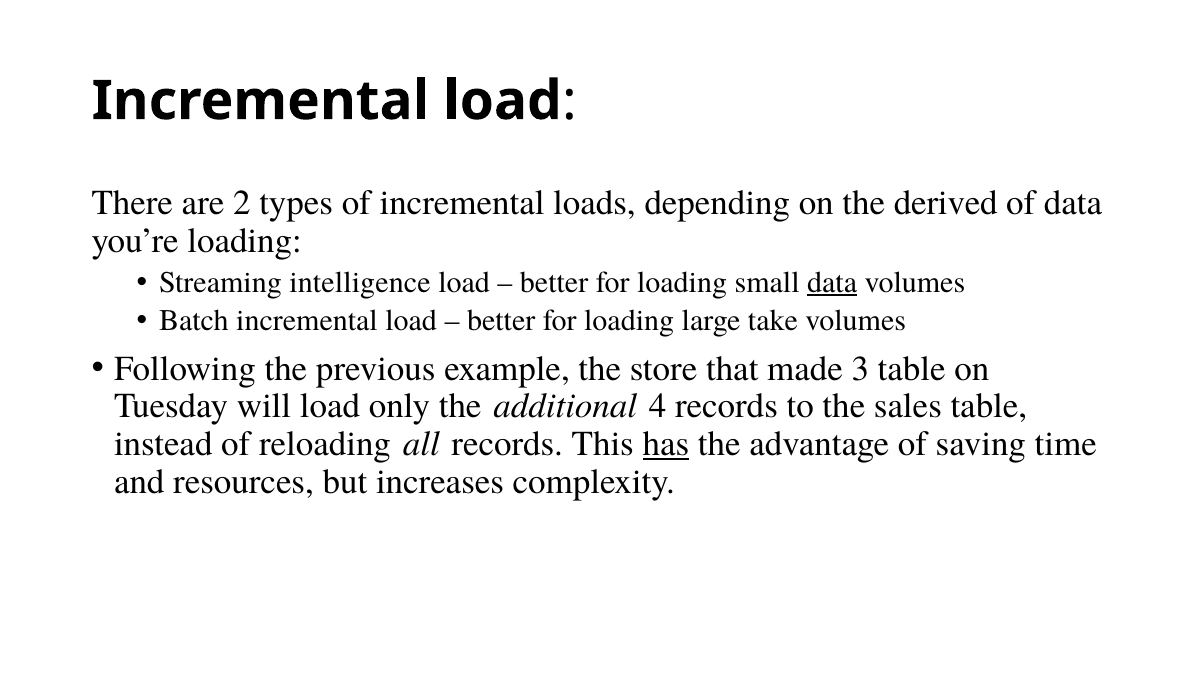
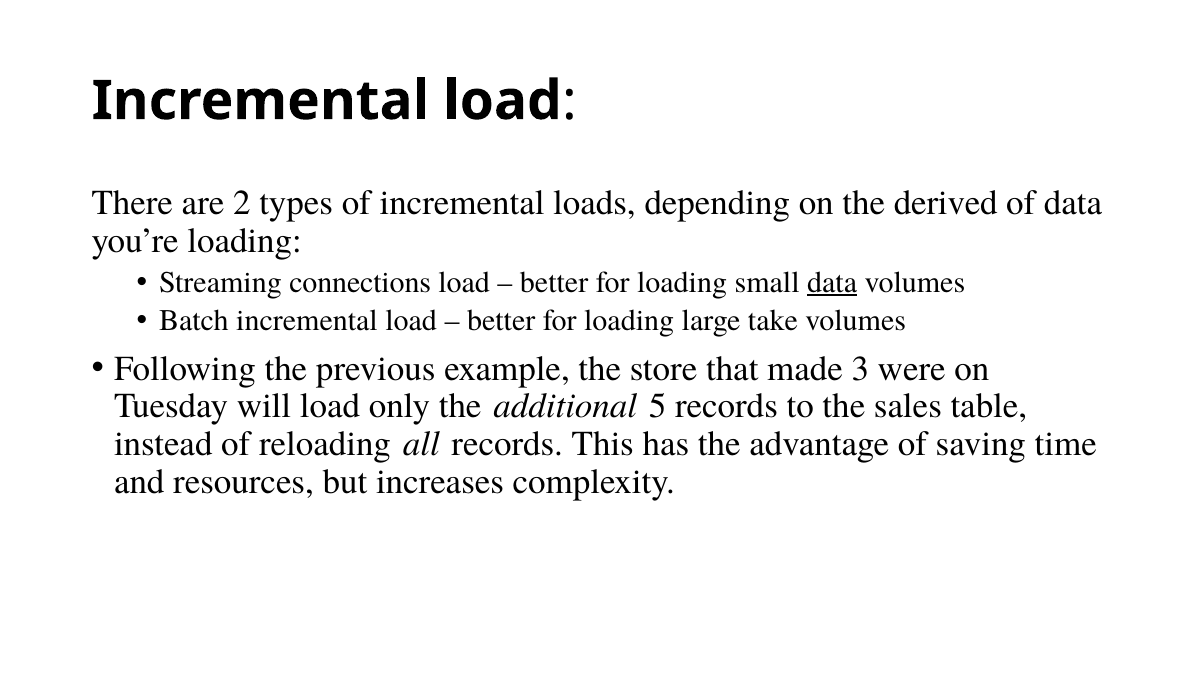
intelligence: intelligence -> connections
3 table: table -> were
4: 4 -> 5
has underline: present -> none
